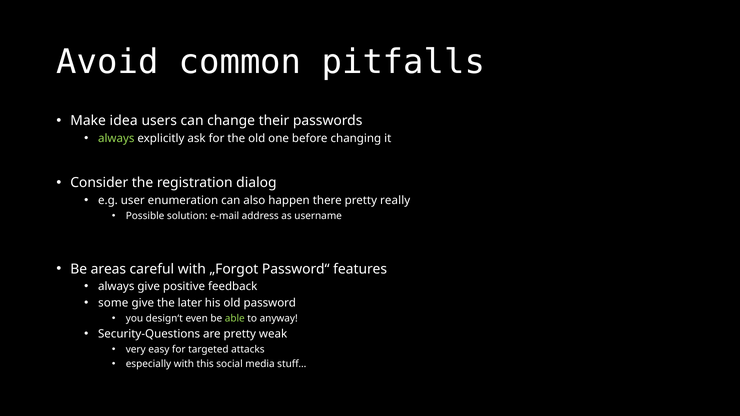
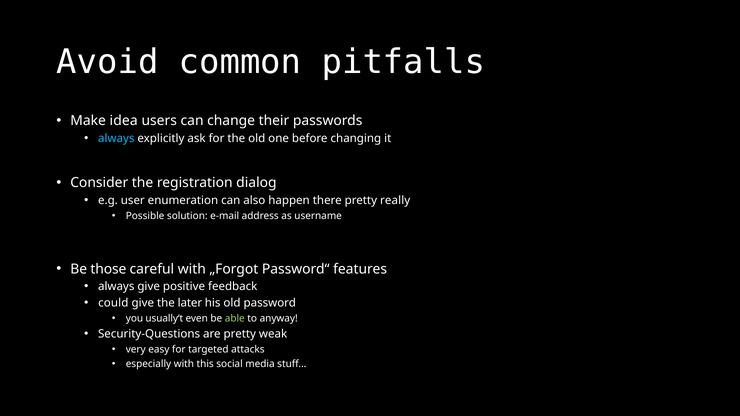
always at (116, 139) colour: light green -> light blue
areas: areas -> those
some: some -> could
design‘t: design‘t -> usually‘t
